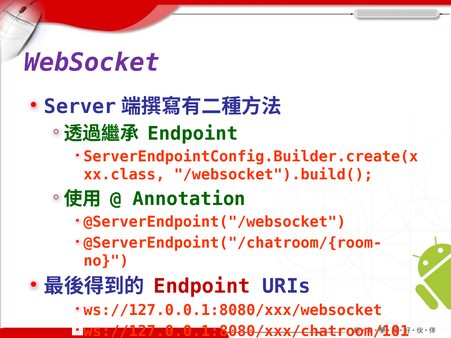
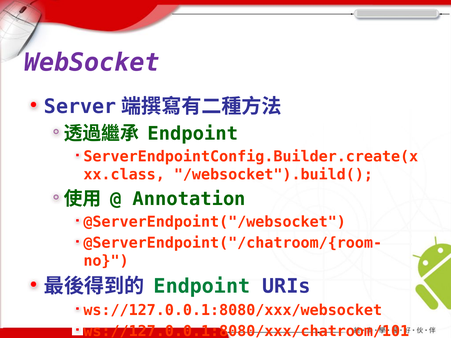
Endpoint at (202, 287) colour: red -> green
